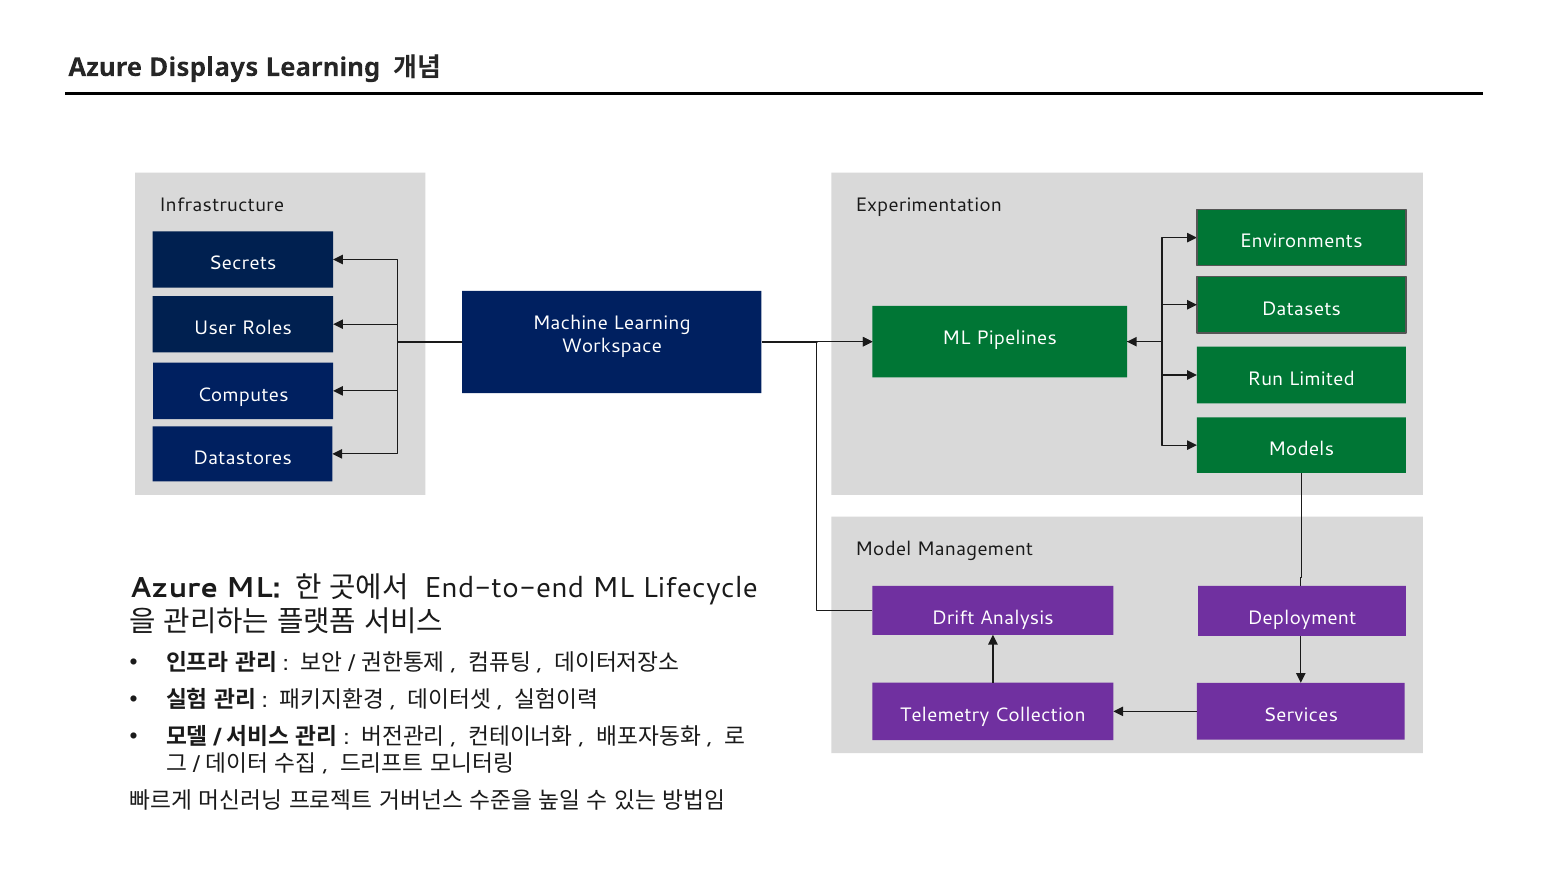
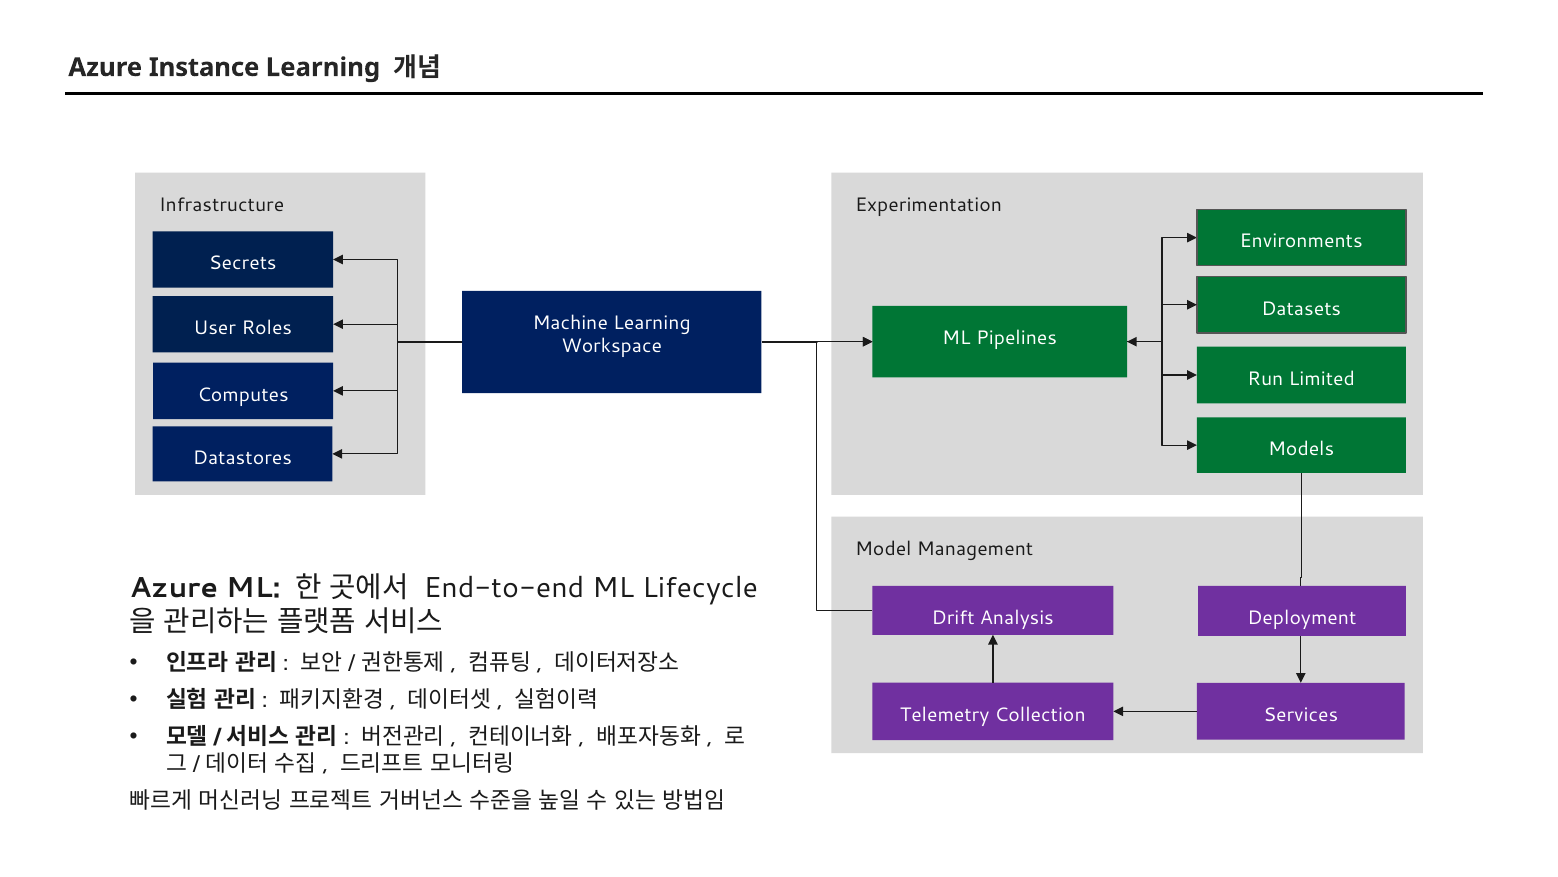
Displays: Displays -> Instance
